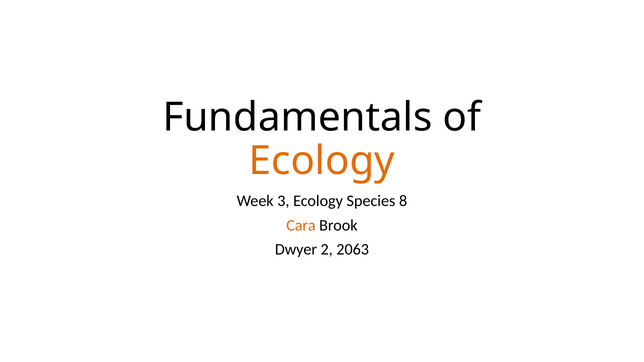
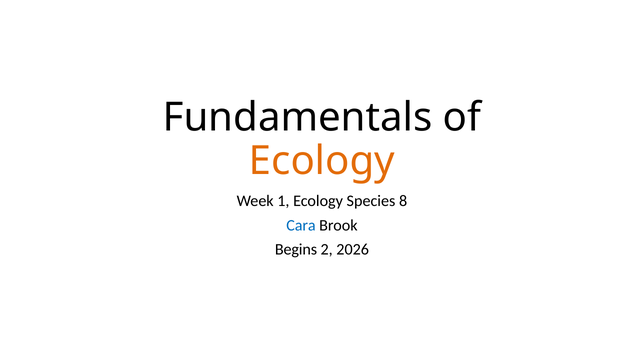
3: 3 -> 1
Cara colour: orange -> blue
Dwyer: Dwyer -> Begins
2063: 2063 -> 2026
